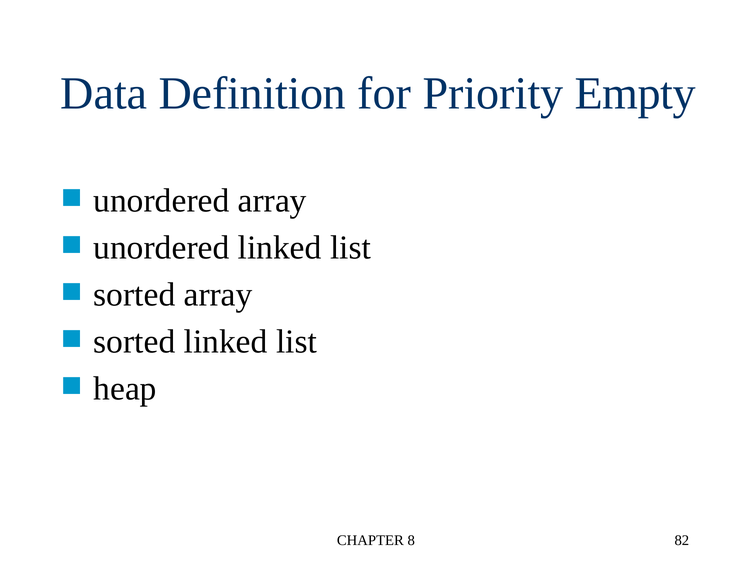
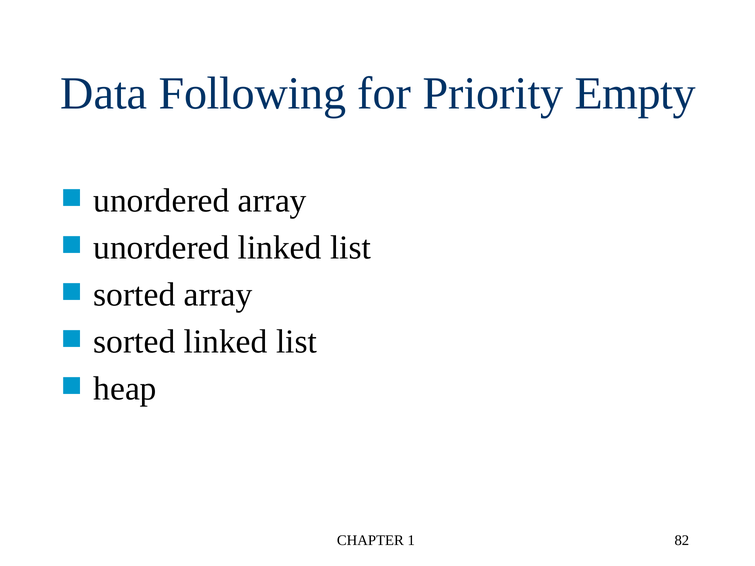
Definition: Definition -> Following
8: 8 -> 1
